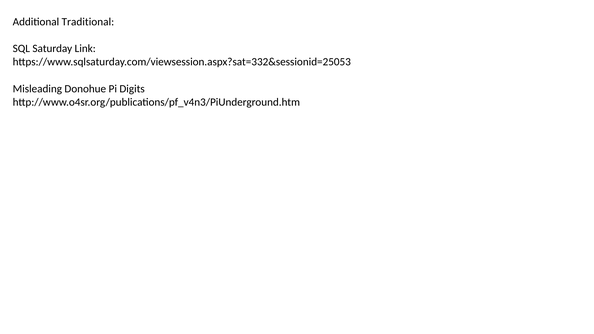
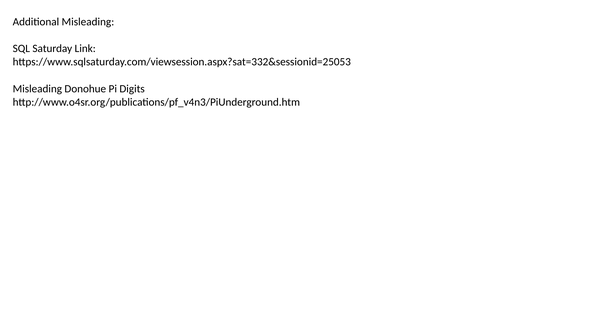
Additional Traditional: Traditional -> Misleading
